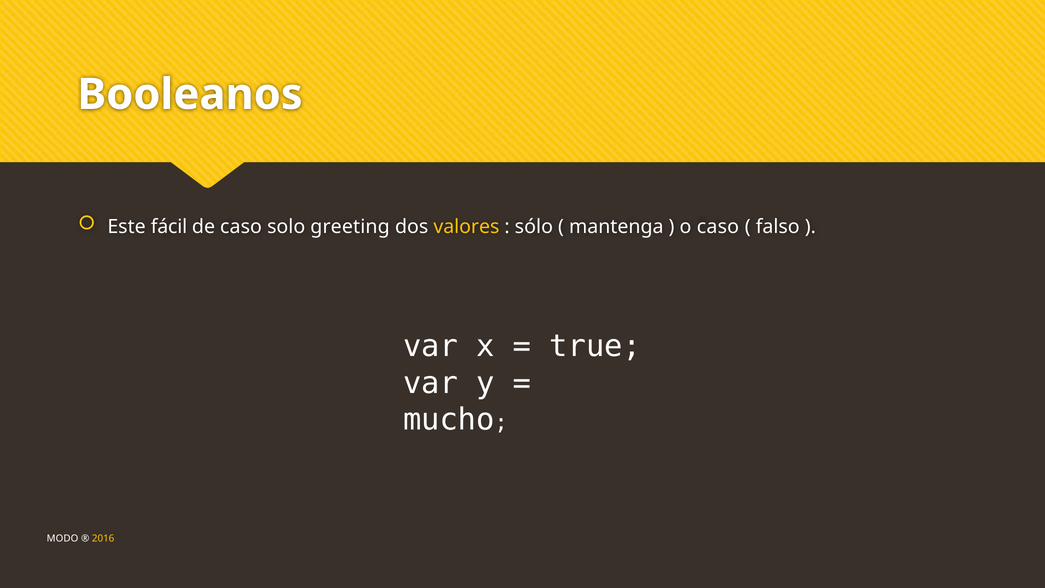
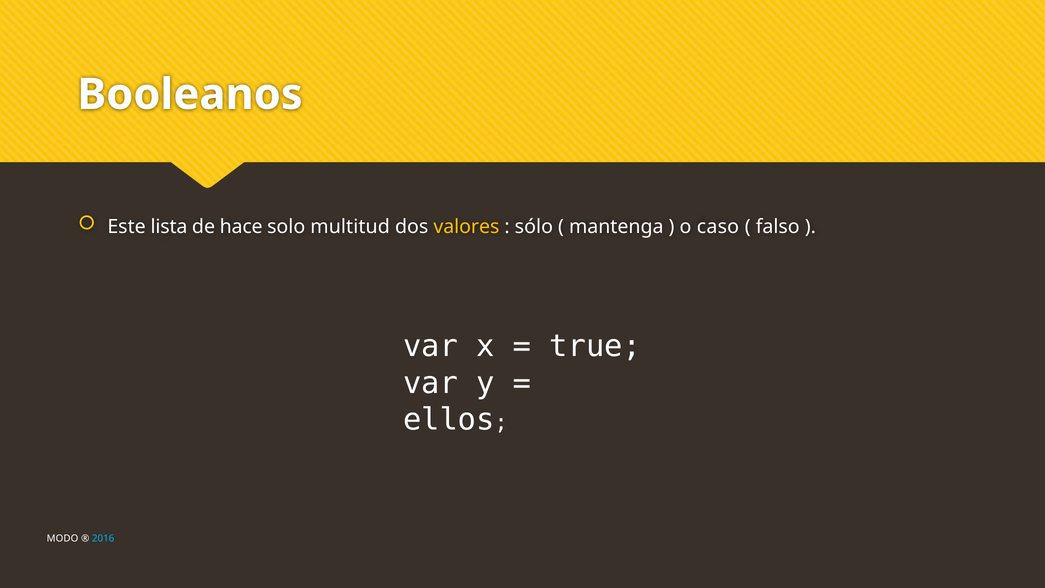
fácil: fácil -> lista
de caso: caso -> hace
greeting: greeting -> multitud
mucho: mucho -> ellos
2016 colour: yellow -> light blue
